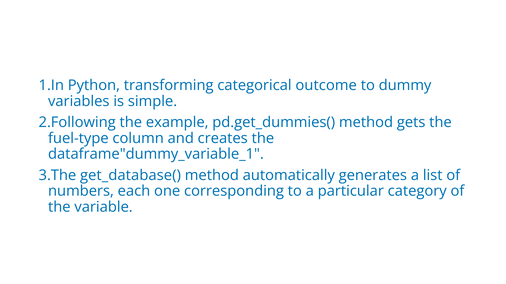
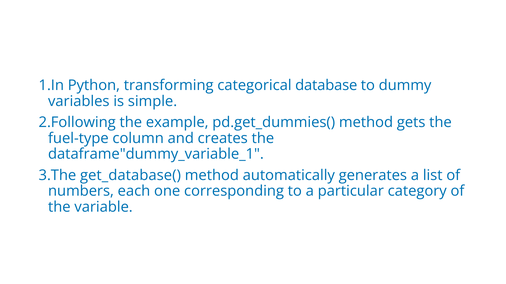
outcome: outcome -> database
